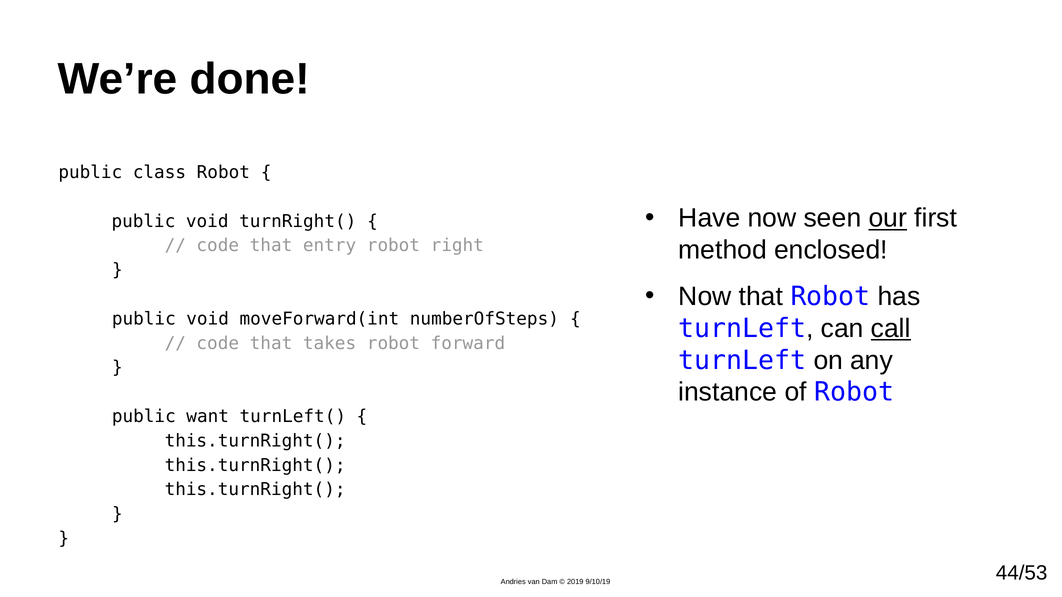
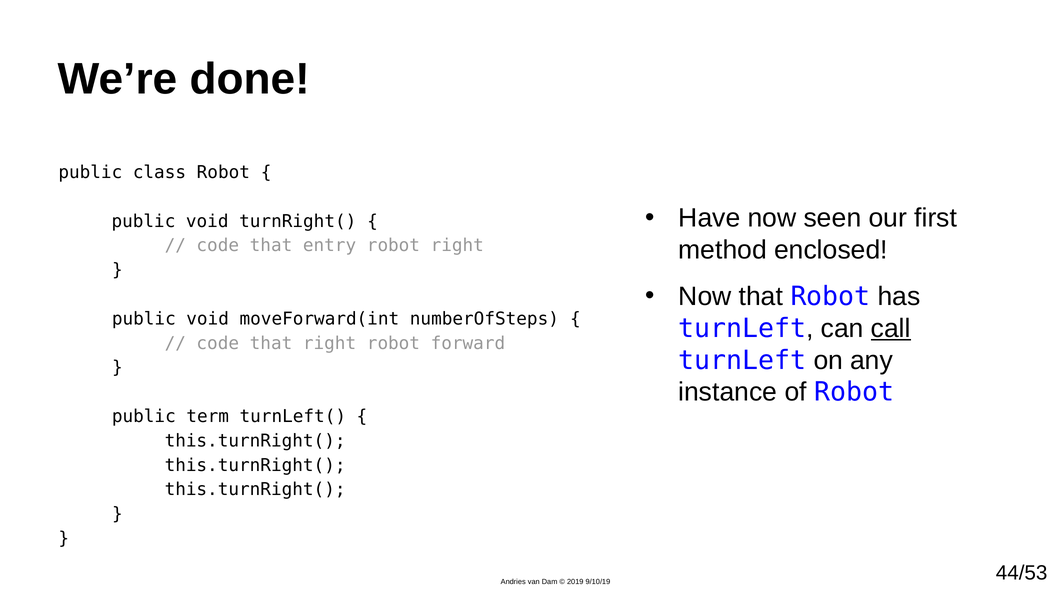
our underline: present -> none
that takes: takes -> right
want: want -> term
